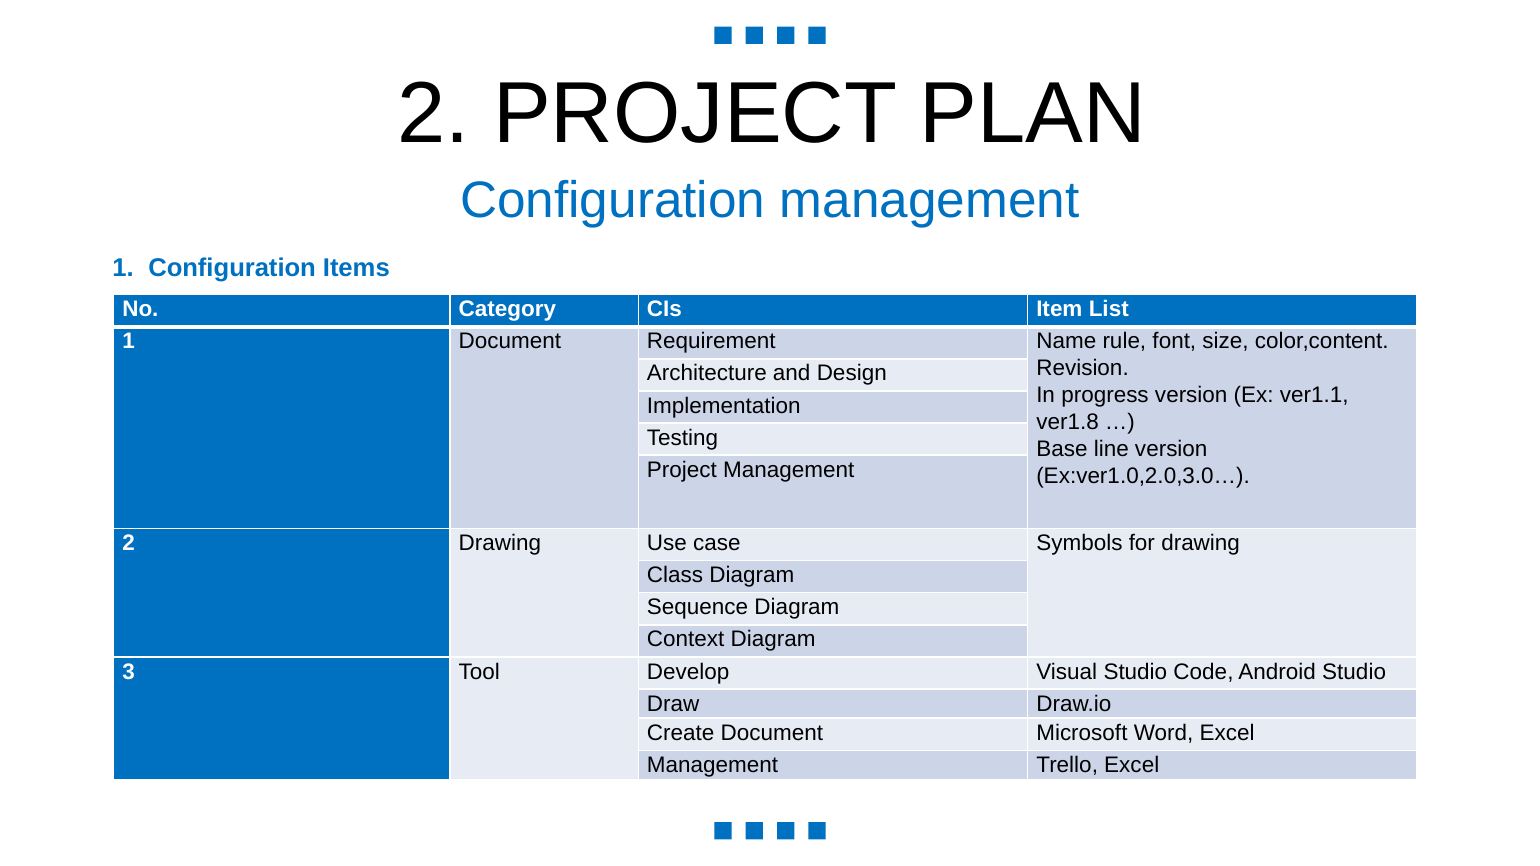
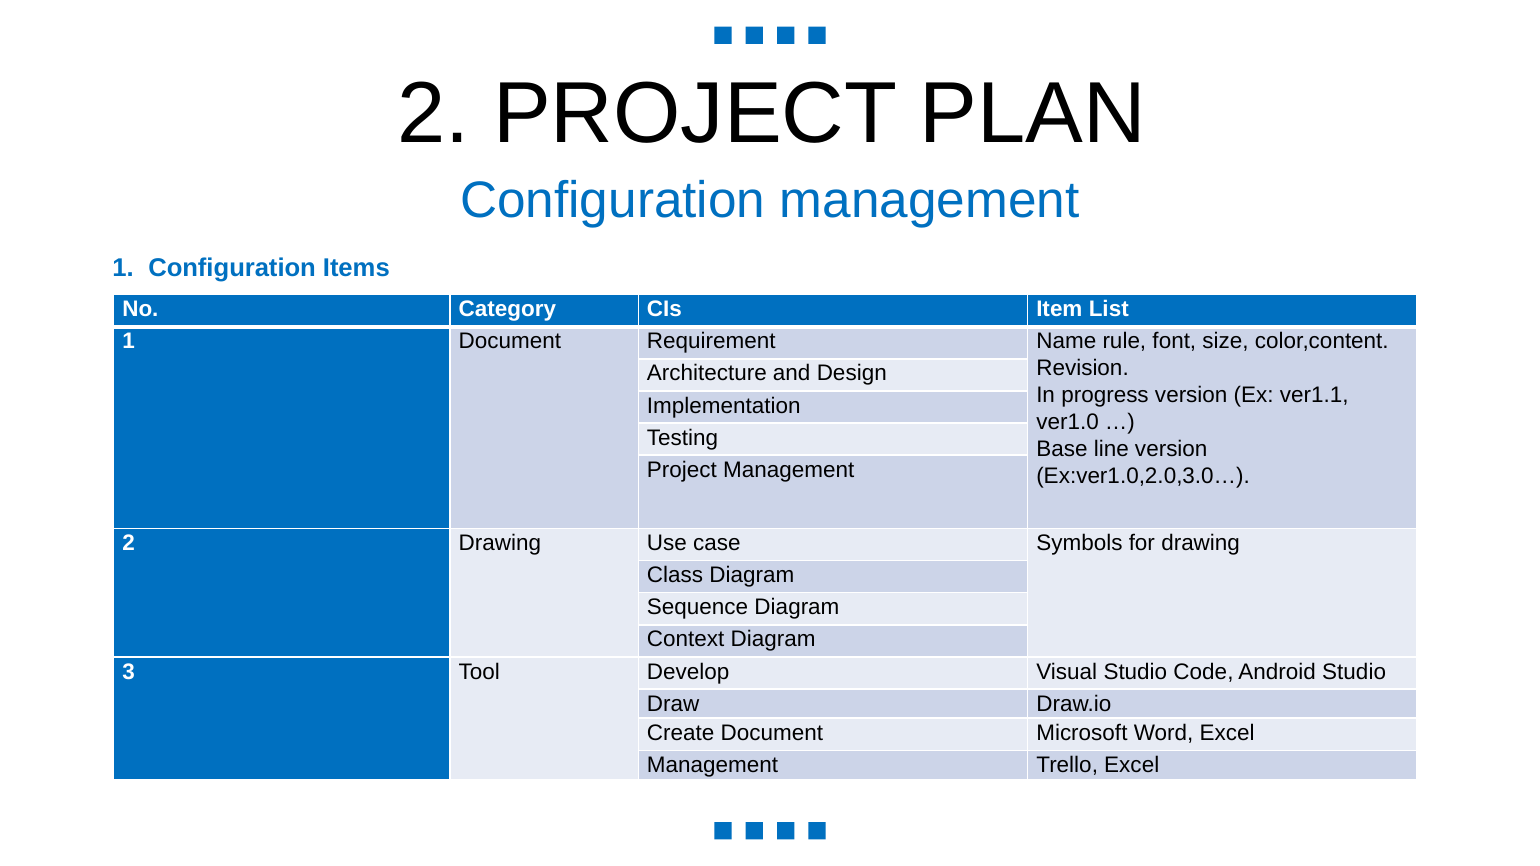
ver1.8: ver1.8 -> ver1.0
